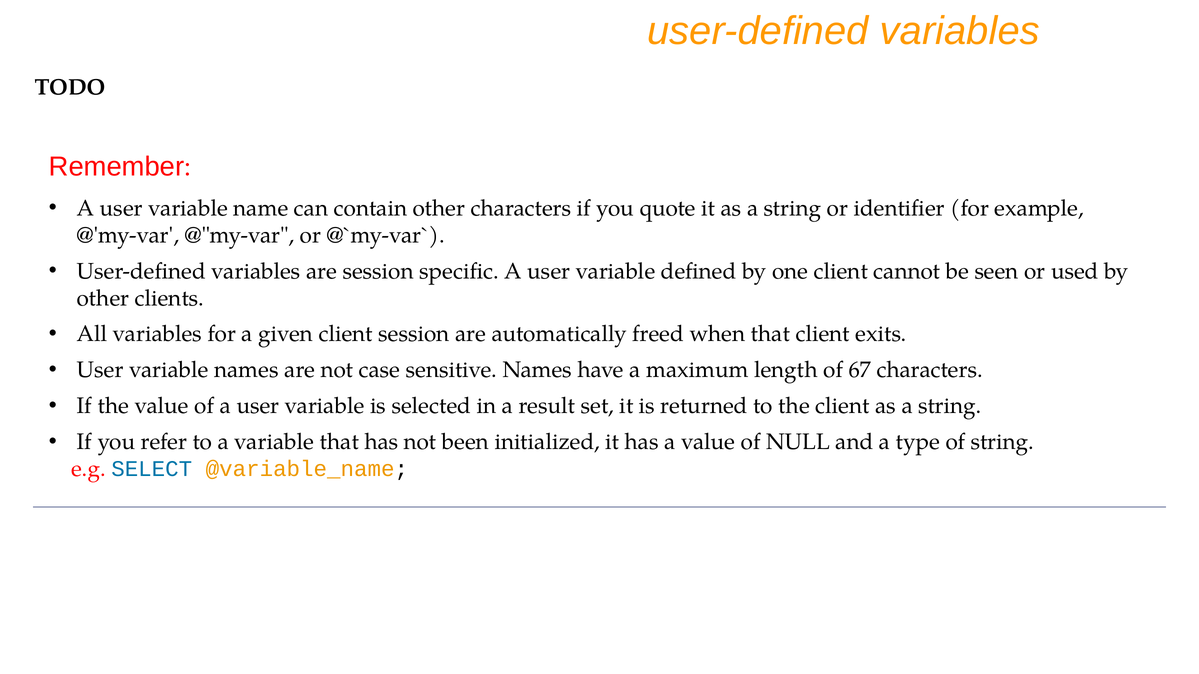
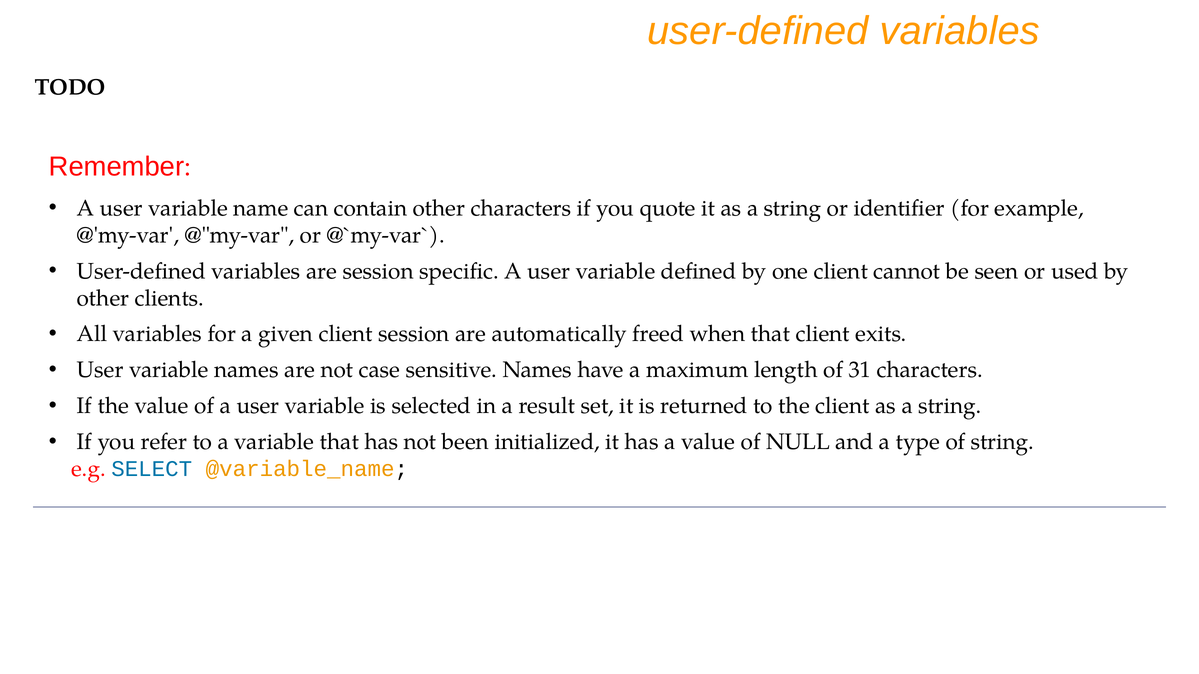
67: 67 -> 31
